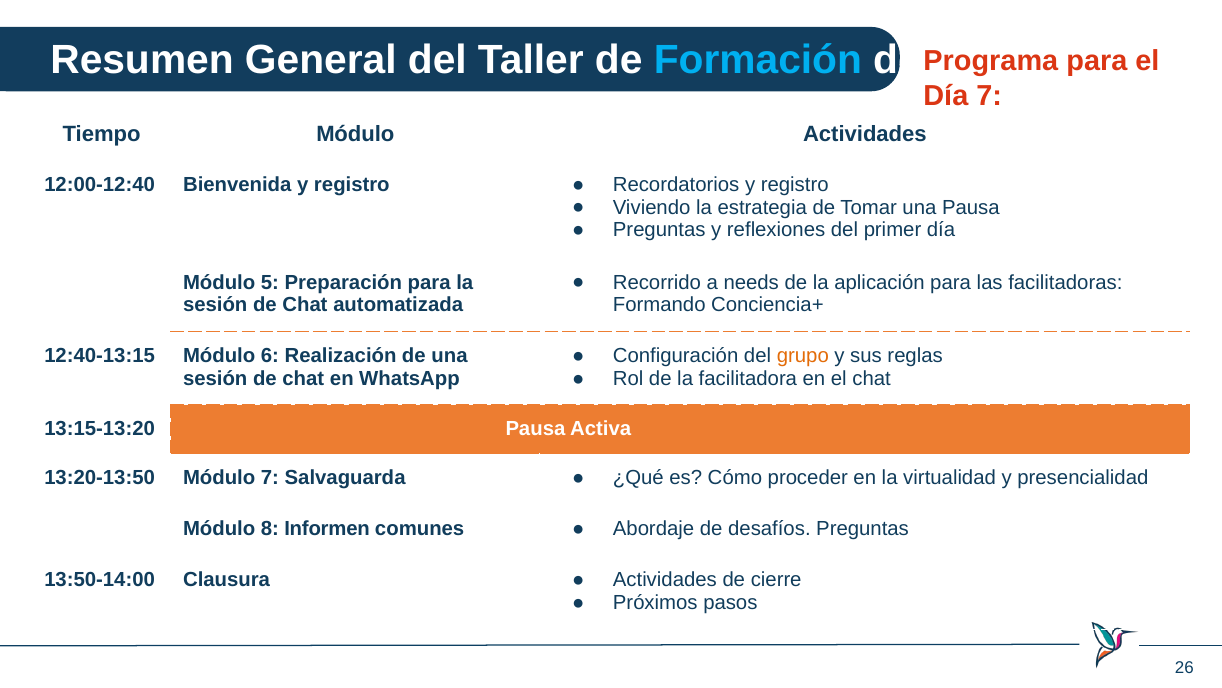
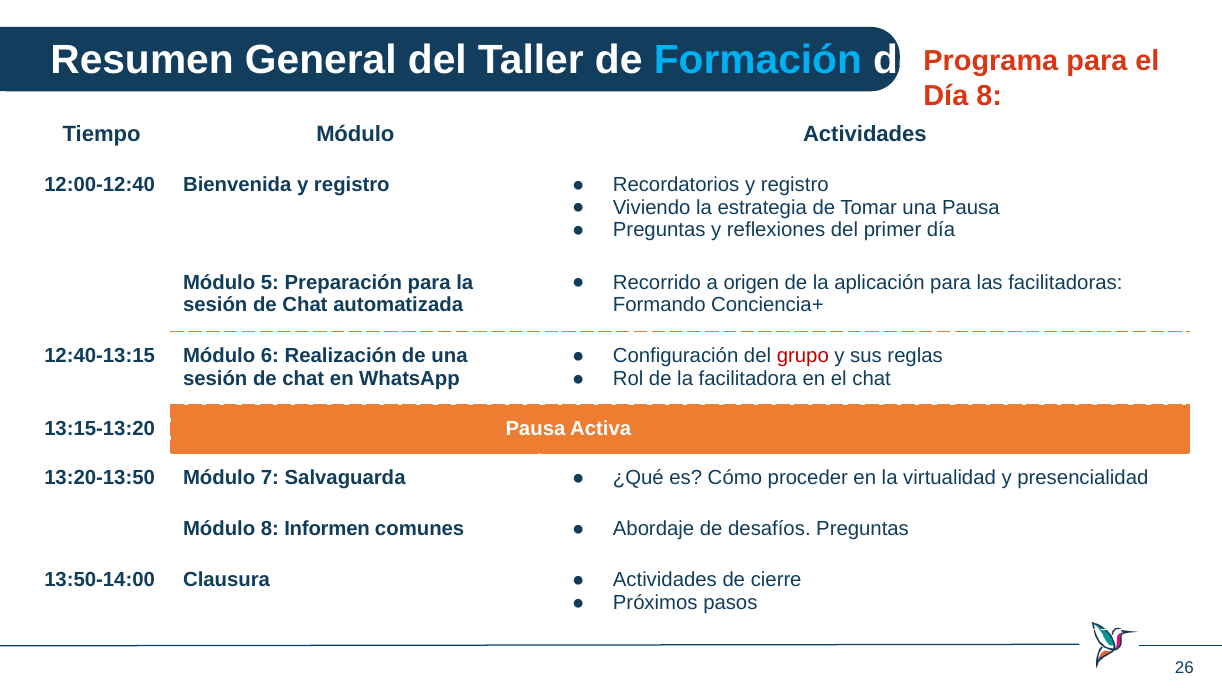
Día 7: 7 -> 8
needs: needs -> origen
grupo colour: orange -> red
